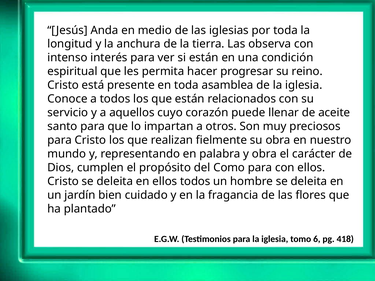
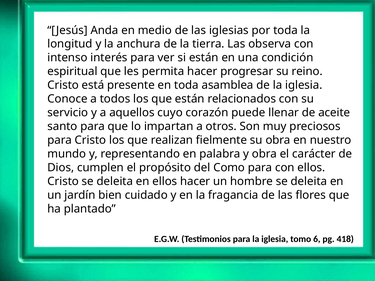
ellos todos: todos -> hacer
